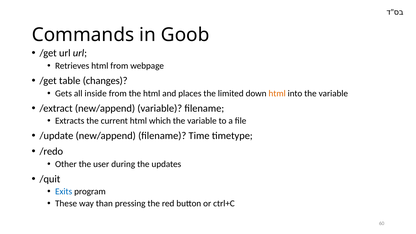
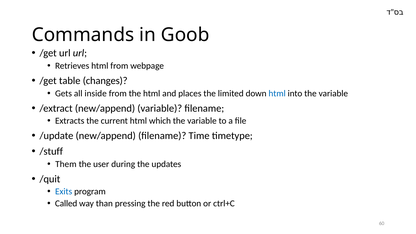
html at (277, 93) colour: orange -> blue
/redo: /redo -> /stuff
Other: Other -> Them
These: These -> Called
